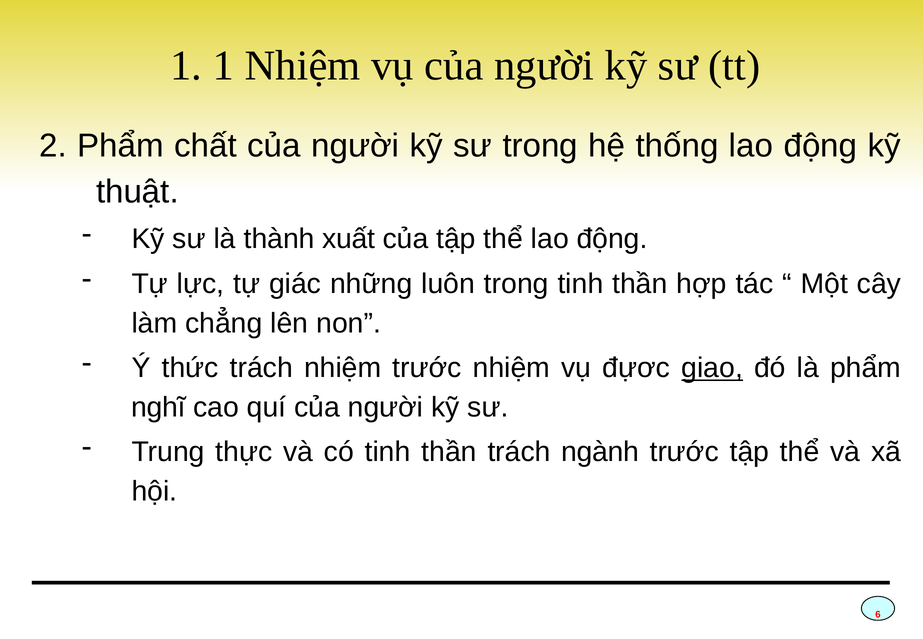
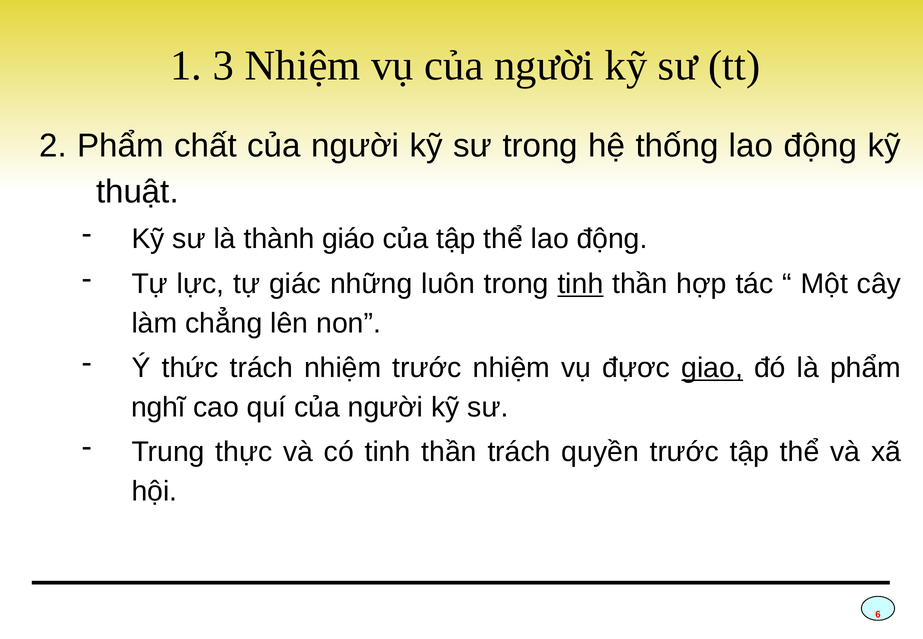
1 1: 1 -> 3
xuất: xuất -> giáo
tinh at (580, 284) underline: none -> present
ngành: ngành -> quyền
